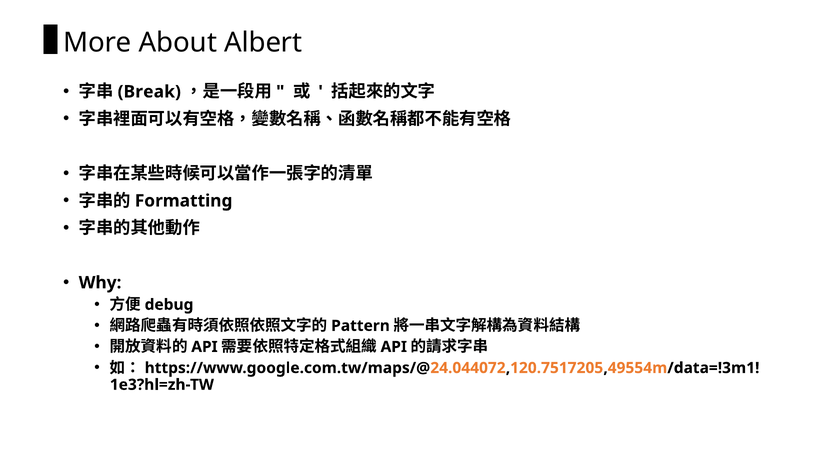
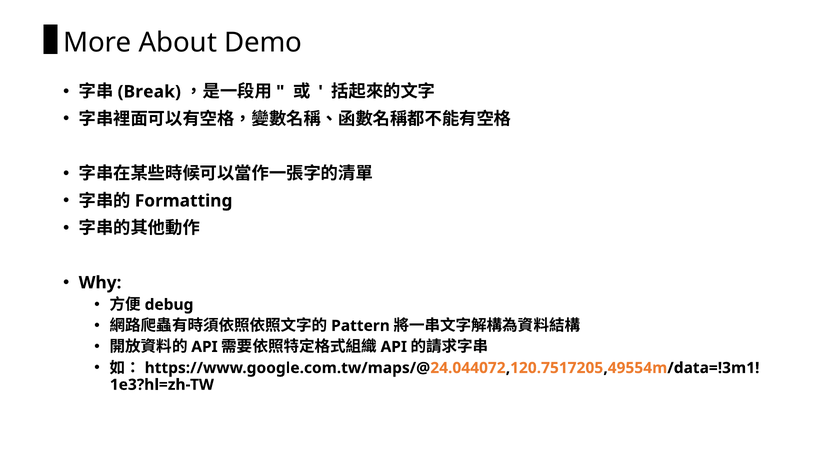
Albert: Albert -> Demo
